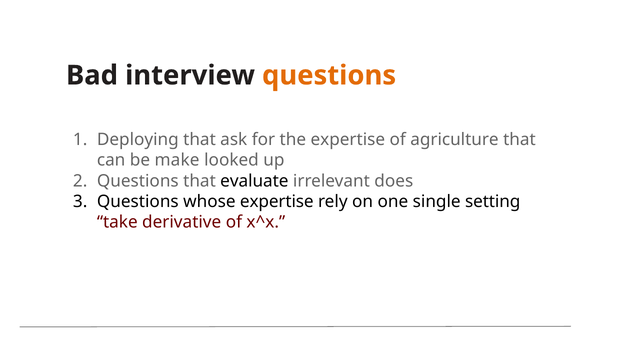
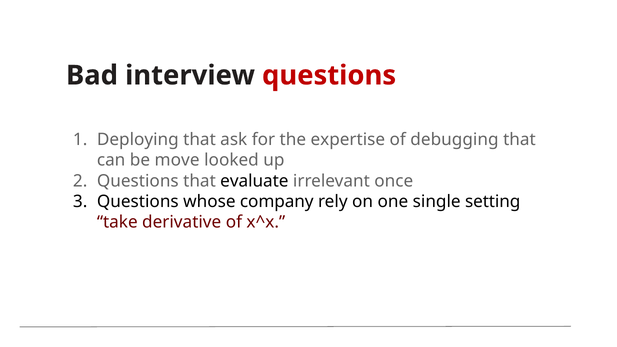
questions at (329, 75) colour: orange -> red
agriculture: agriculture -> debugging
make: make -> move
does: does -> once
whose expertise: expertise -> company
